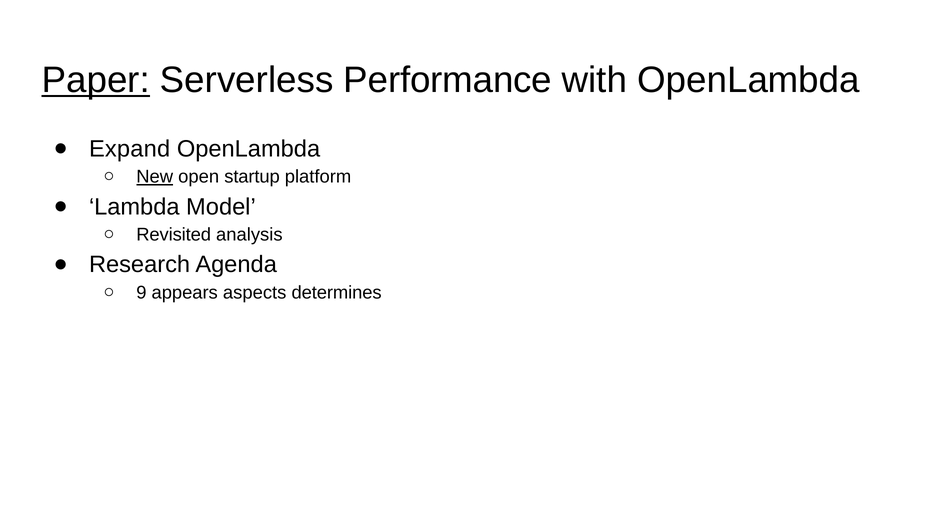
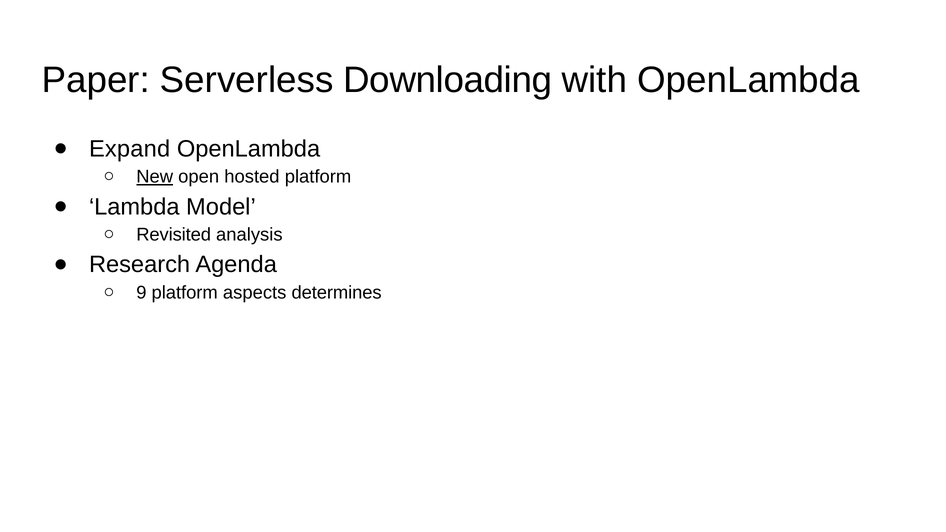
Paper underline: present -> none
Performance: Performance -> Downloading
startup: startup -> hosted
9 appears: appears -> platform
